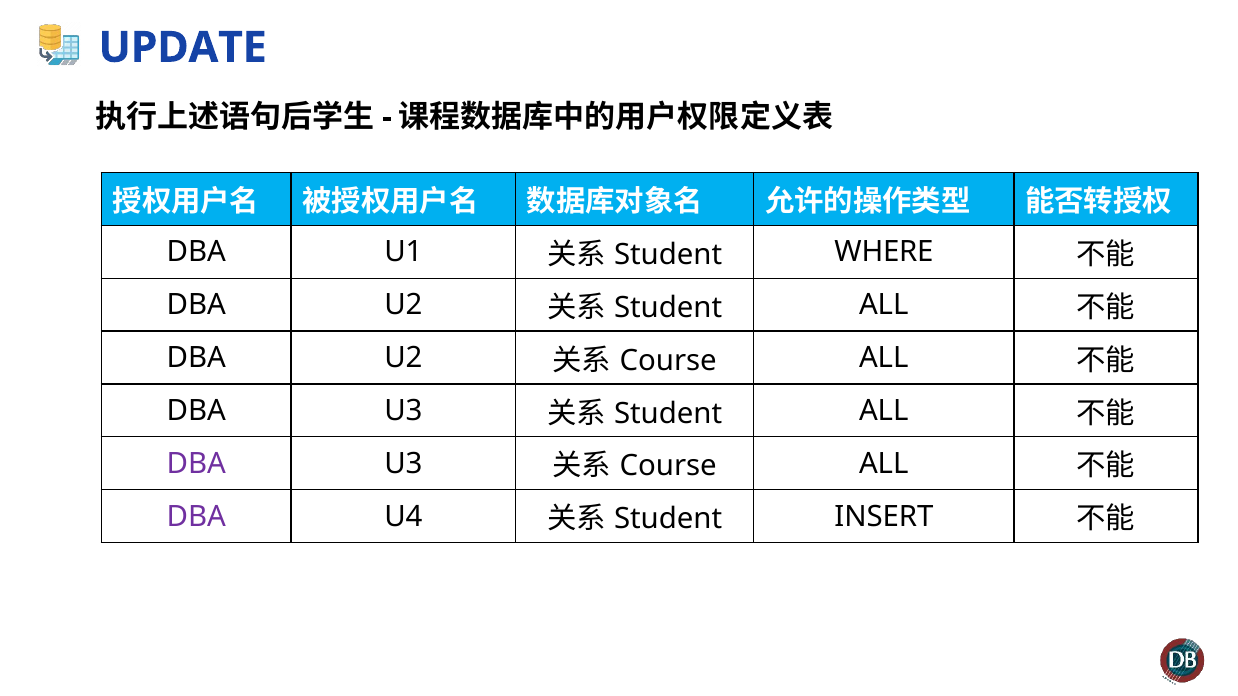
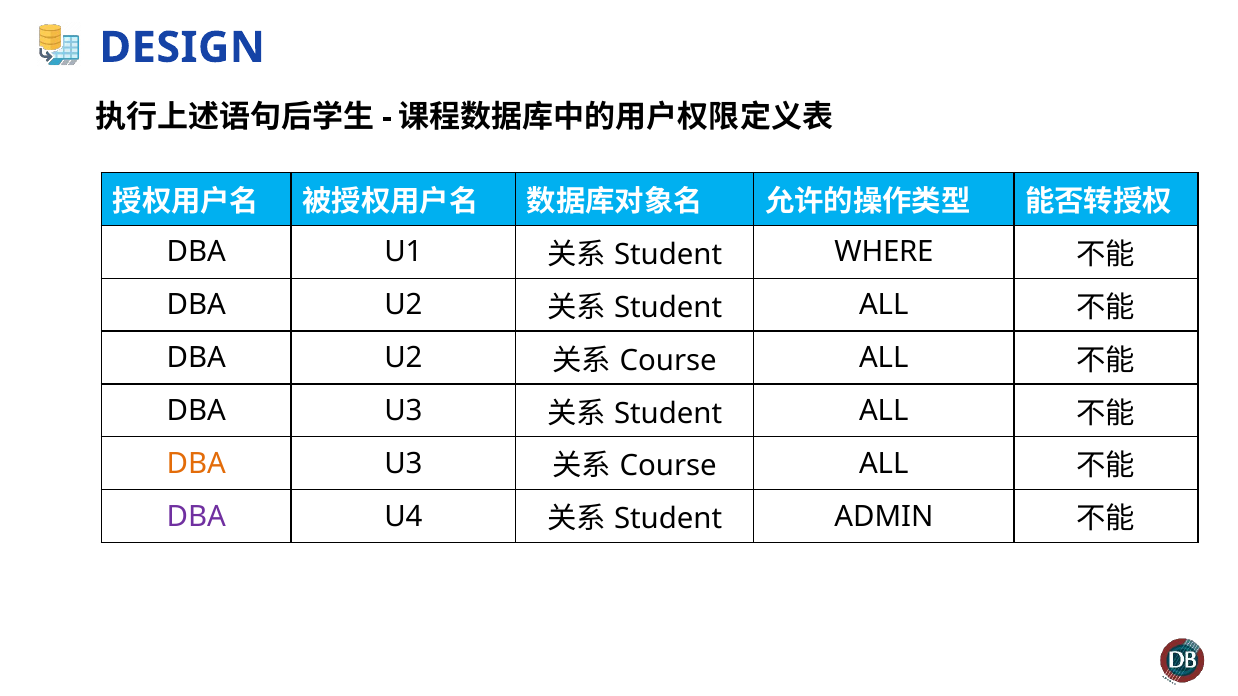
UPDATE: UPDATE -> DESIGN
DBA at (196, 464) colour: purple -> orange
INSERT: INSERT -> ADMIN
